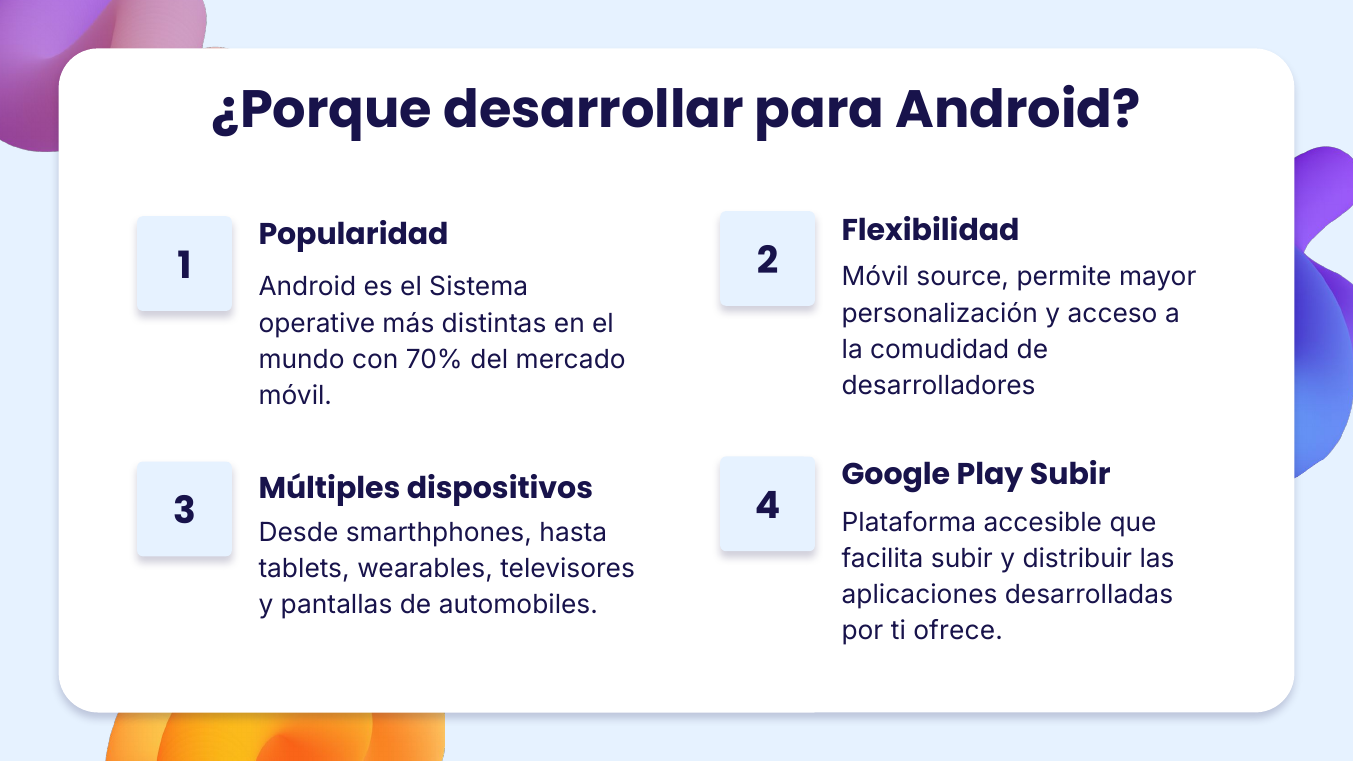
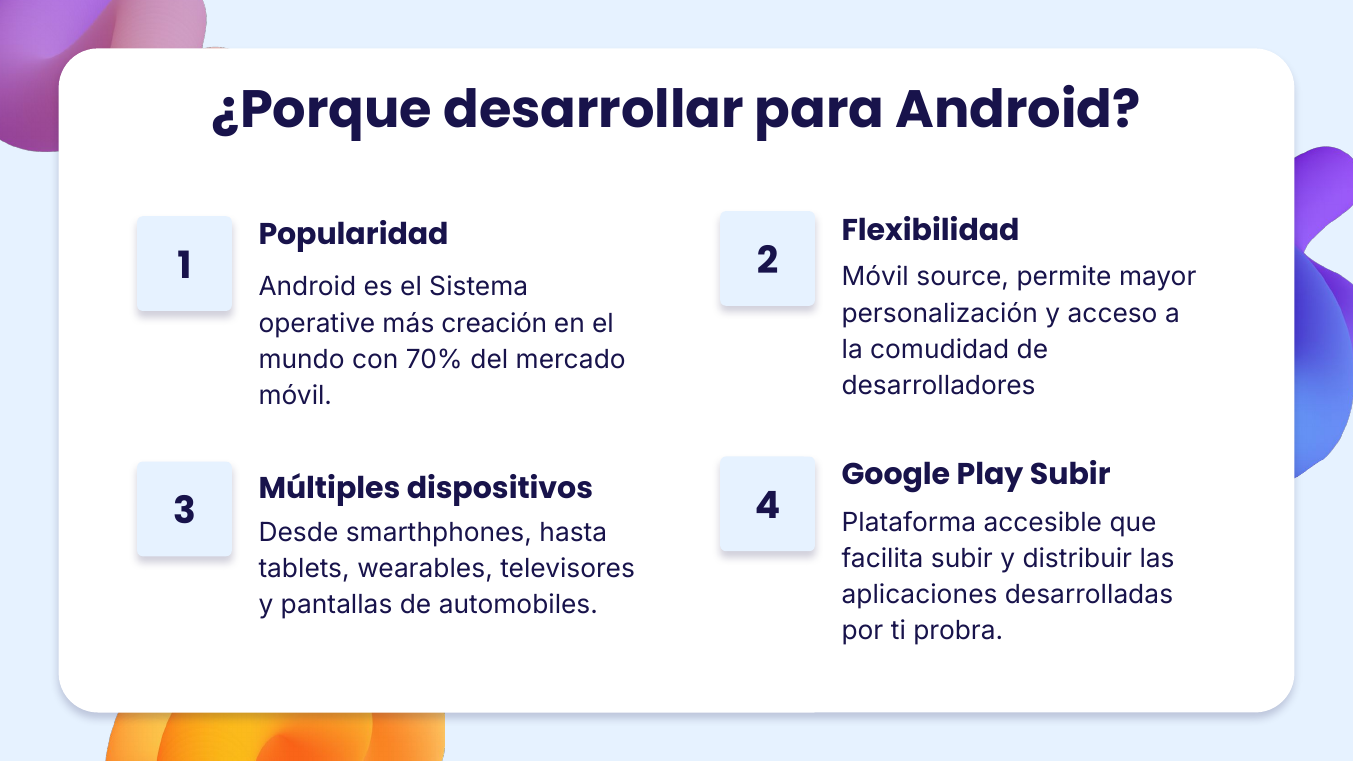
distintas: distintas -> creación
ofrece: ofrece -> probra
